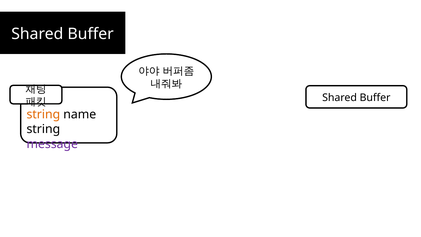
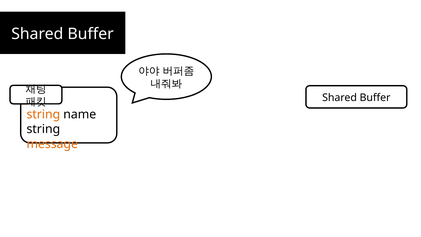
message colour: purple -> orange
